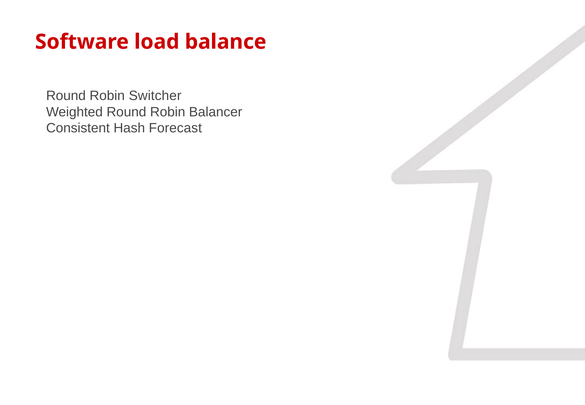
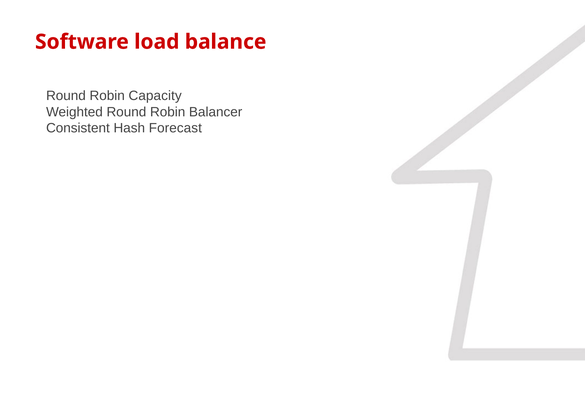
Switcher: Switcher -> Capacity
